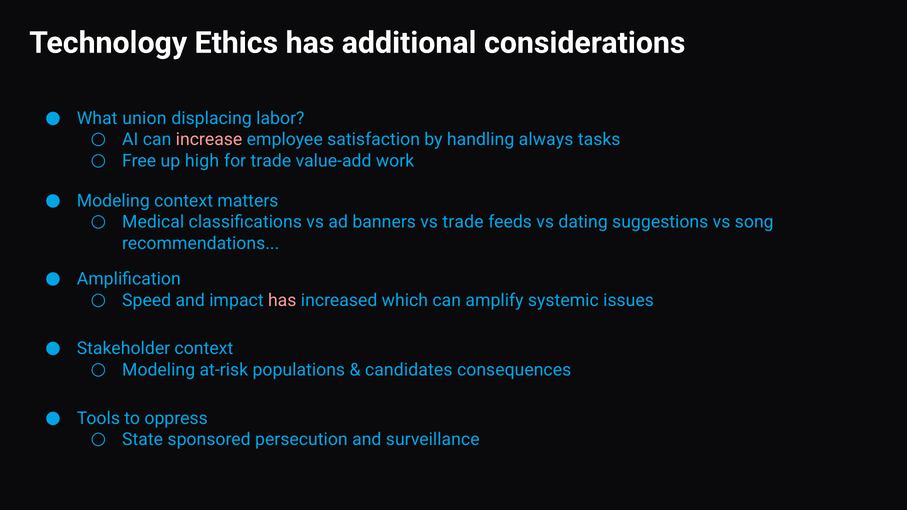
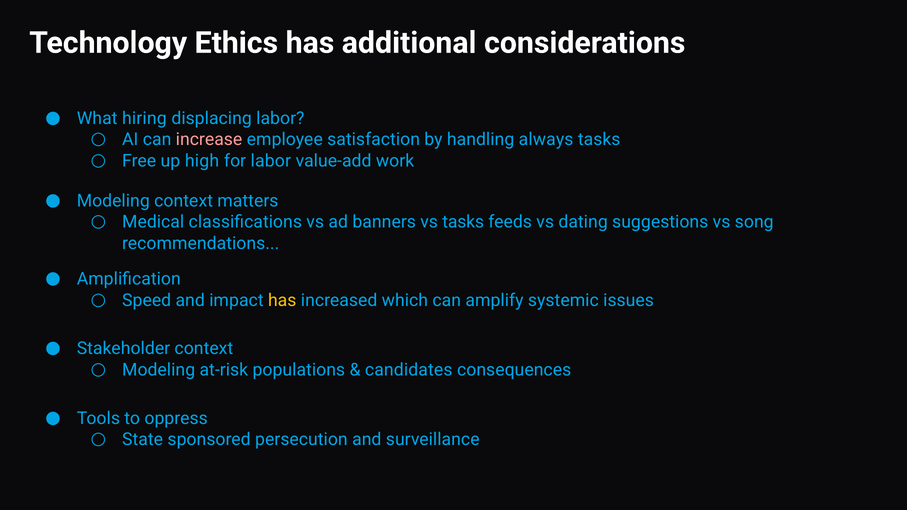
union: union -> hiring
for trade: trade -> labor
vs trade: trade -> tasks
has at (282, 300) colour: pink -> yellow
